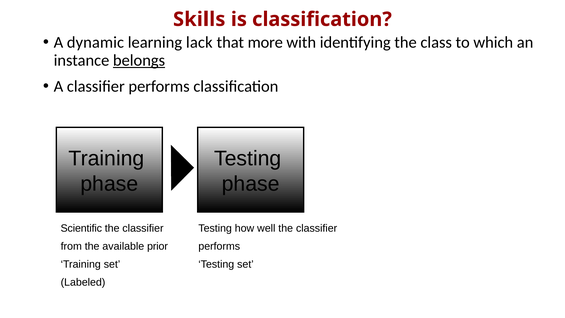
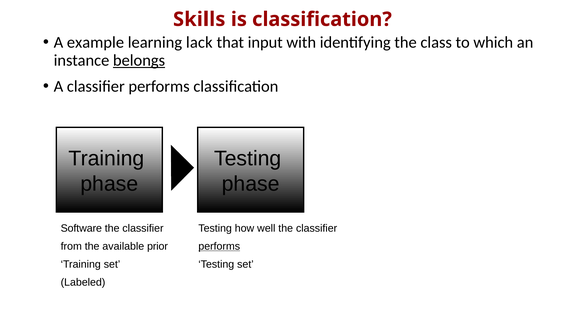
dynamic: dynamic -> example
more: more -> input
Scientific: Scientific -> Software
performs at (219, 246) underline: none -> present
